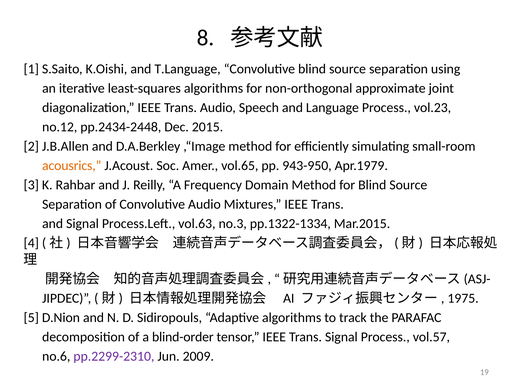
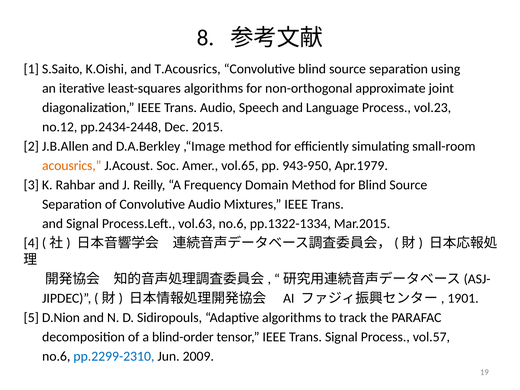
T.Language: T.Language -> T.Acousrics
vol.63 no.3: no.3 -> no.6
1975: 1975 -> 1901
pp.2299-2310 colour: purple -> blue
